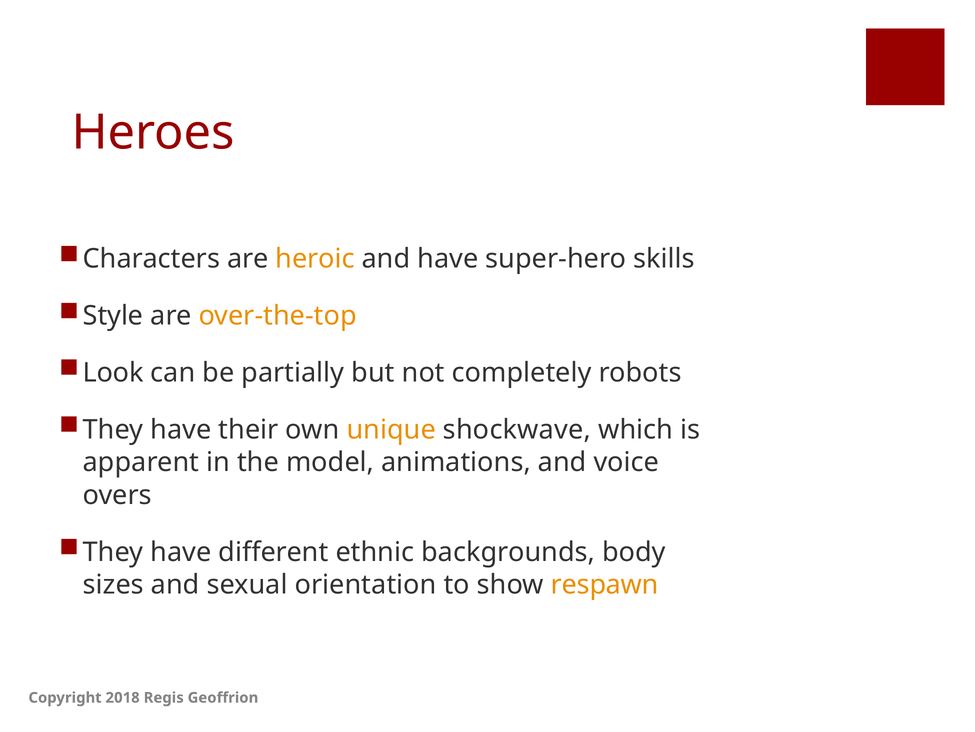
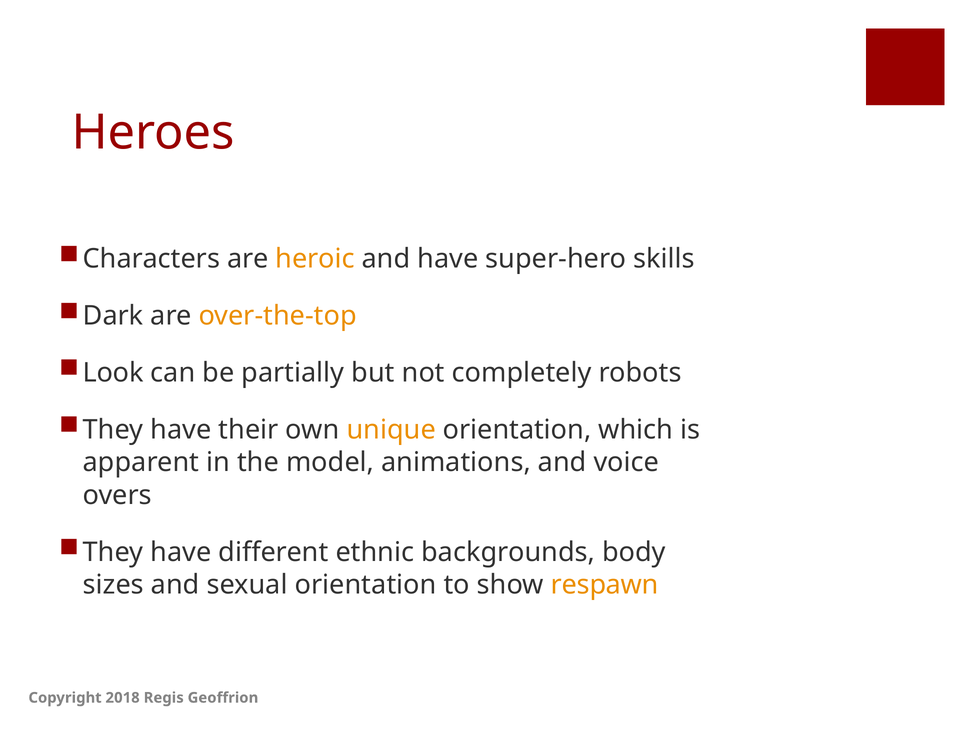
Style: Style -> Dark
unique shockwave: shockwave -> orientation
